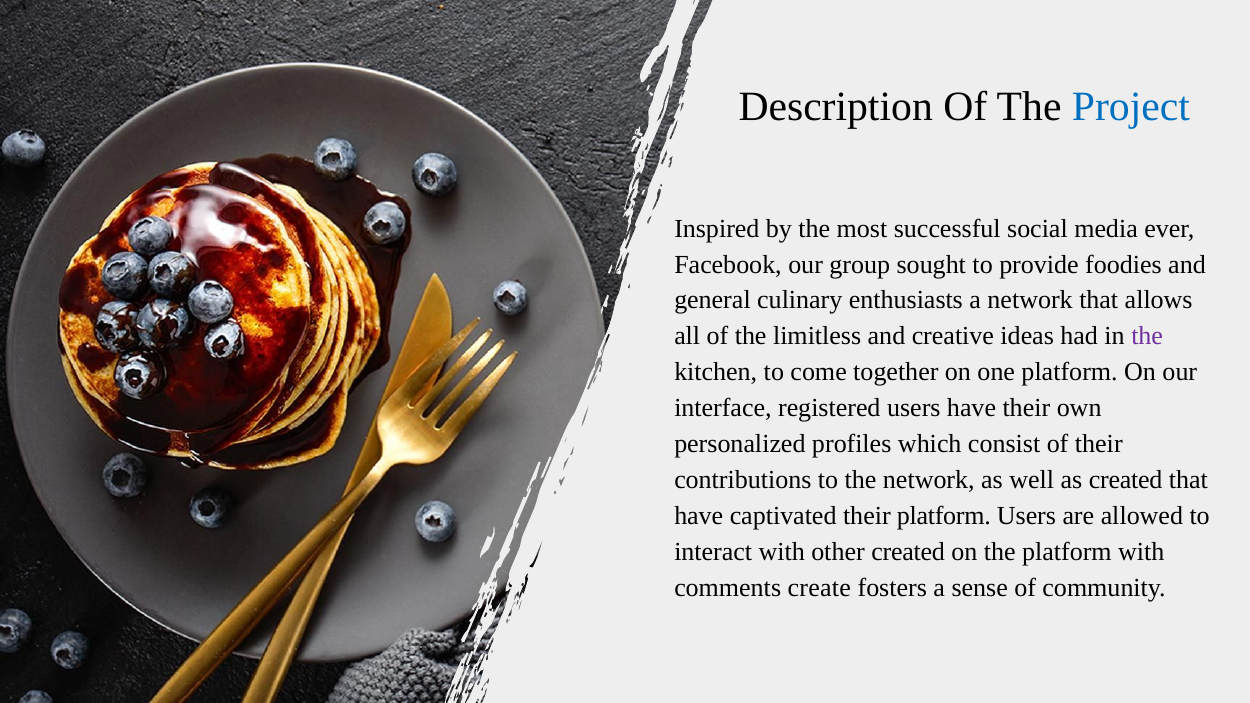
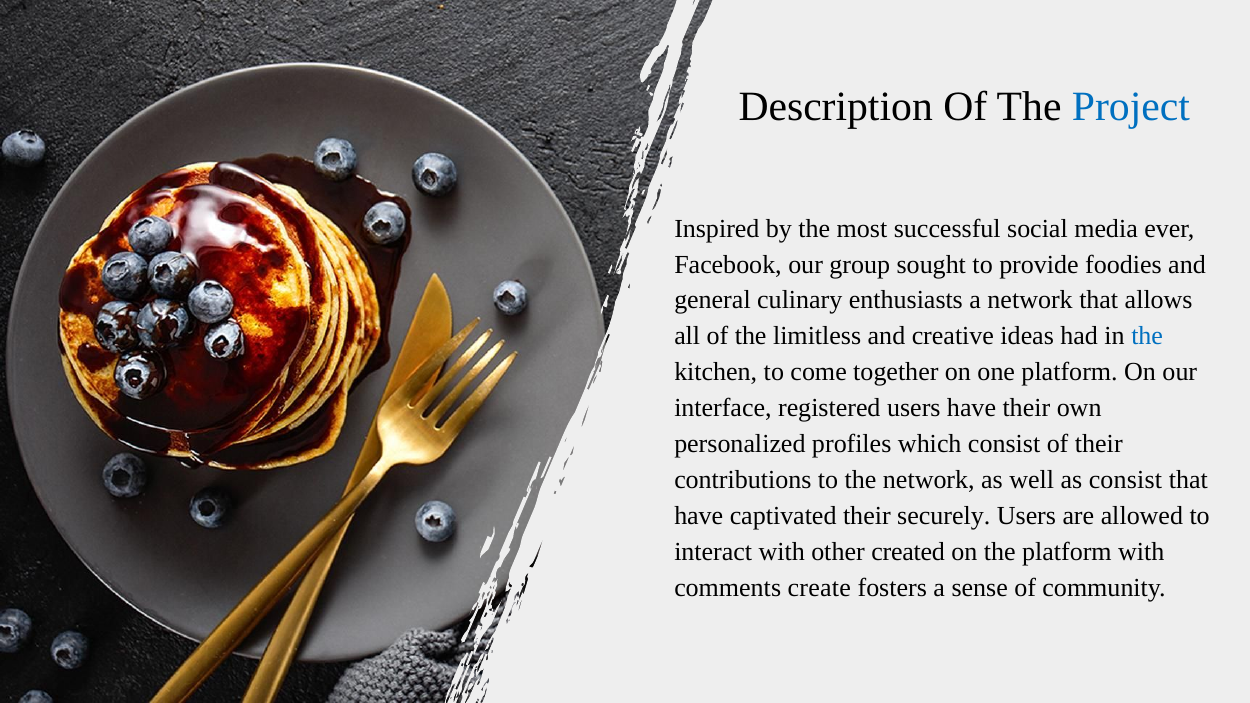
the at (1147, 336) colour: purple -> blue
as created: created -> consist
their platform: platform -> securely
